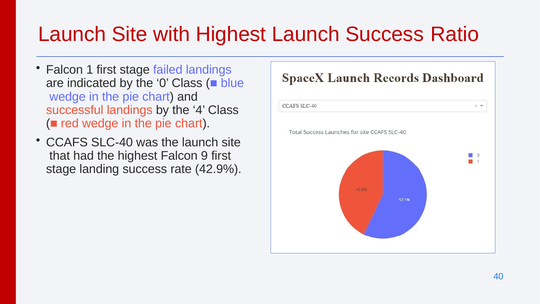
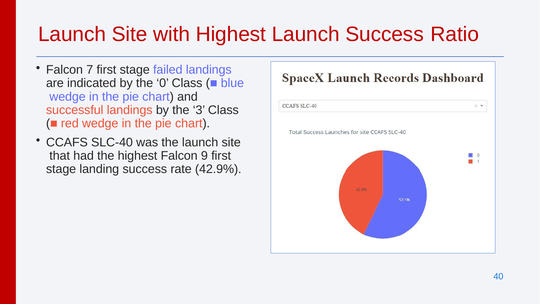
1: 1 -> 7
4: 4 -> 3
